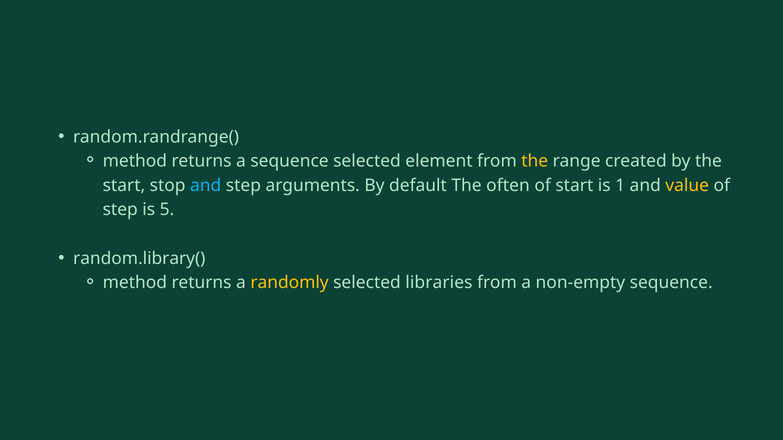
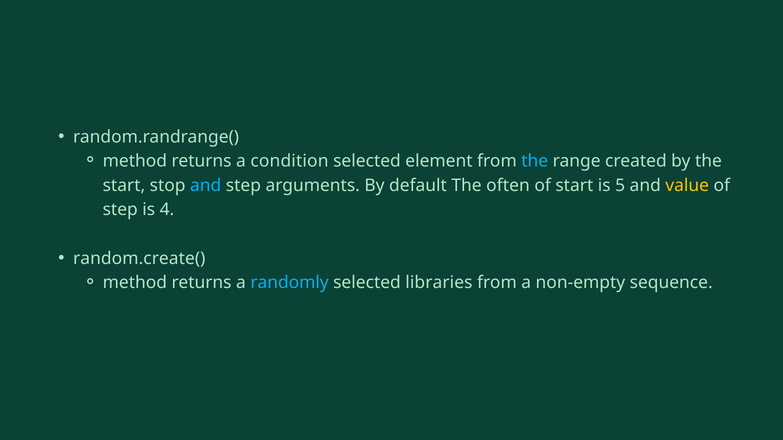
a sequence: sequence -> condition
the at (535, 161) colour: yellow -> light blue
1: 1 -> 5
5: 5 -> 4
random.library(: random.library( -> random.create(
randomly colour: yellow -> light blue
